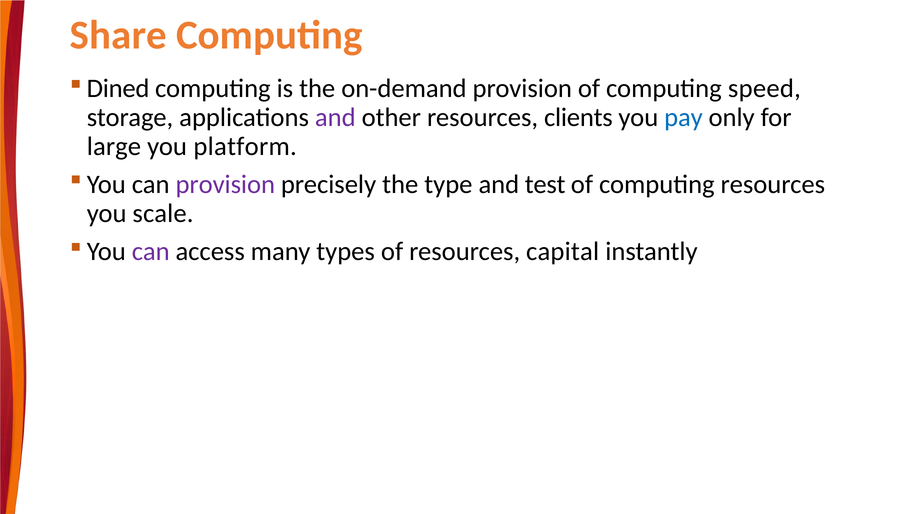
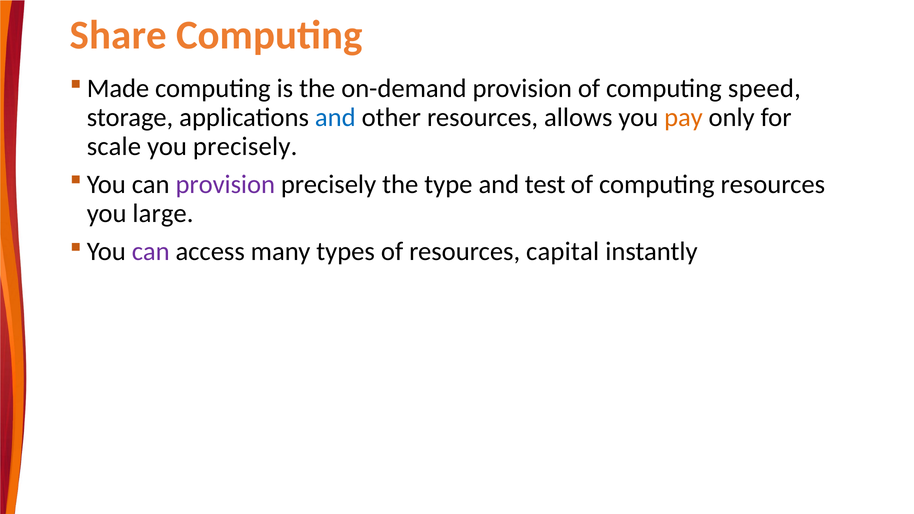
Dined: Dined -> Made
and at (335, 118) colour: purple -> blue
clients: clients -> allows
pay colour: blue -> orange
large: large -> scale
you platform: platform -> precisely
scale: scale -> large
